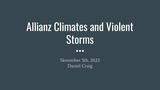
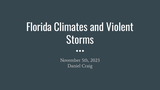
Allianz: Allianz -> Florida
